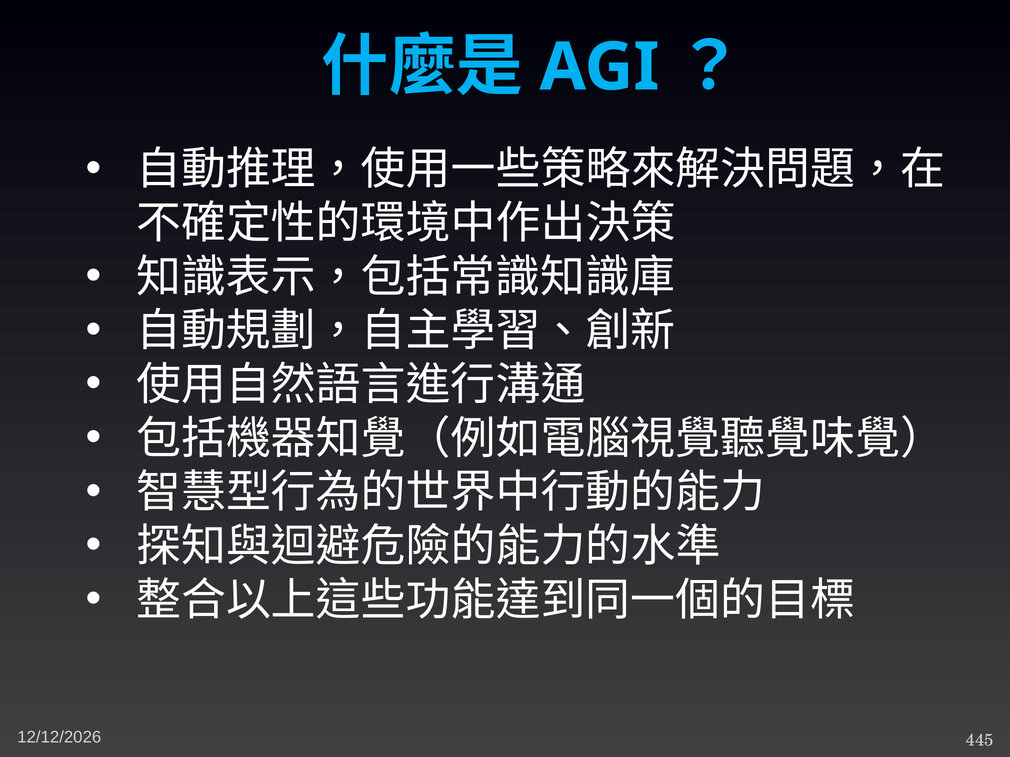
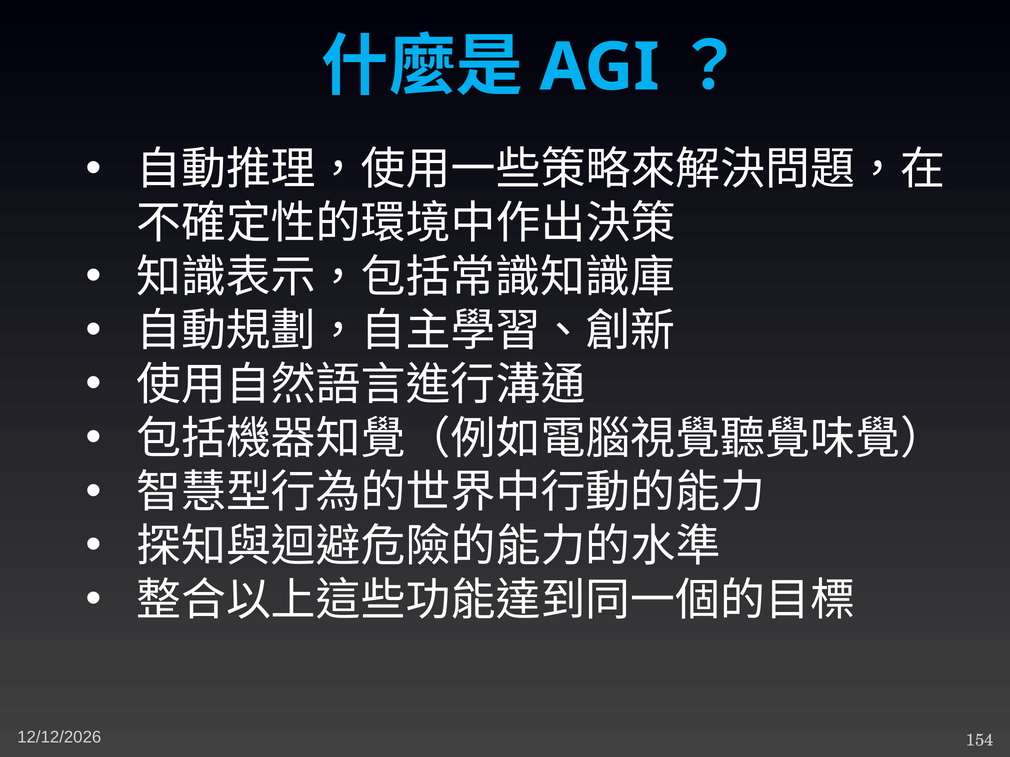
445: 445 -> 154
